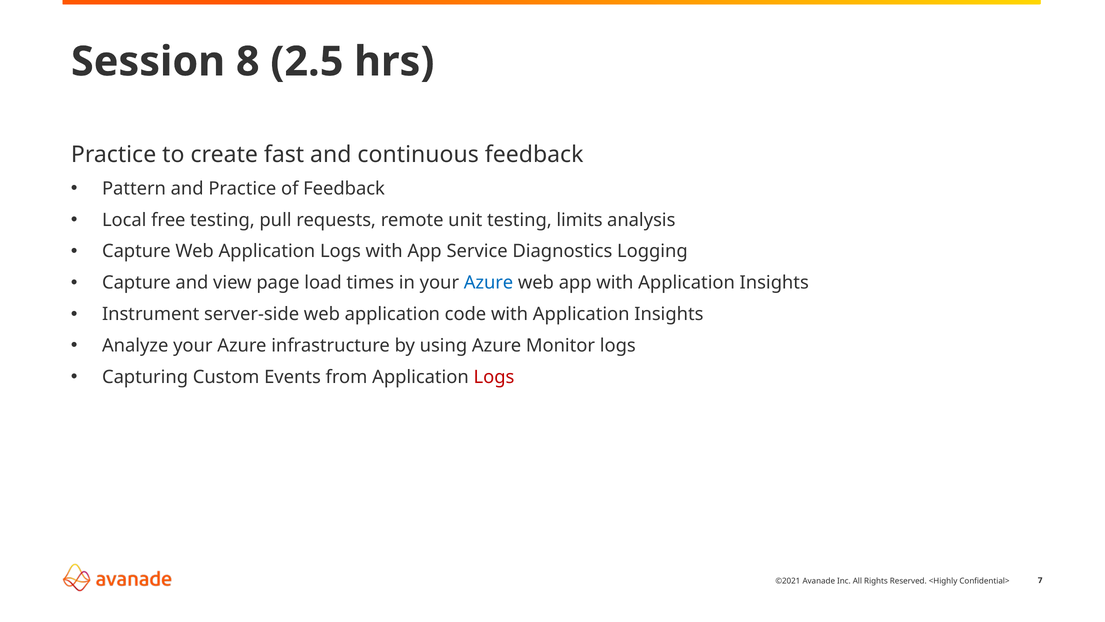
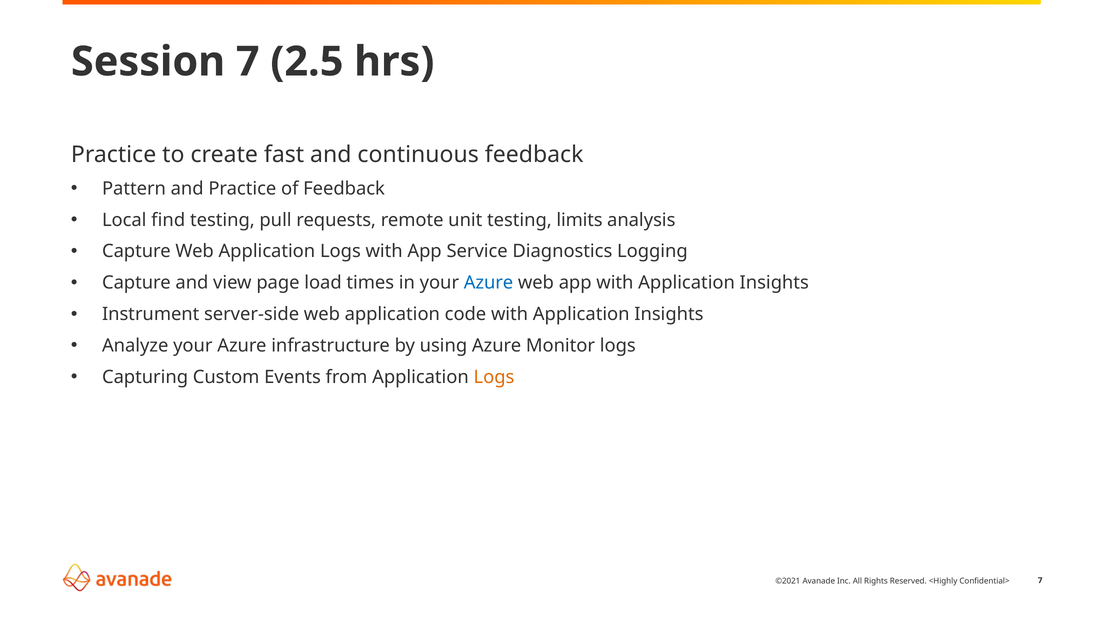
Session 8: 8 -> 7
free: free -> find
Logs at (494, 377) colour: red -> orange
